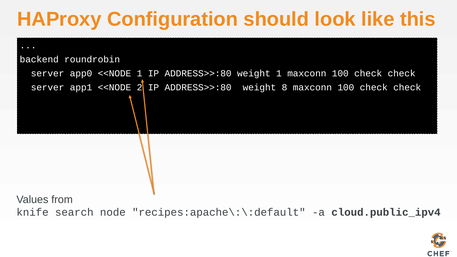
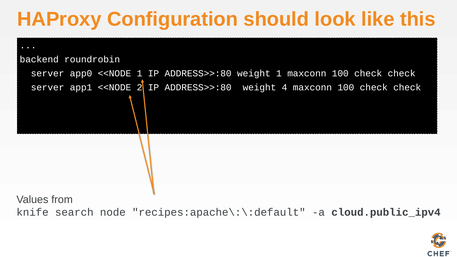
8: 8 -> 4
